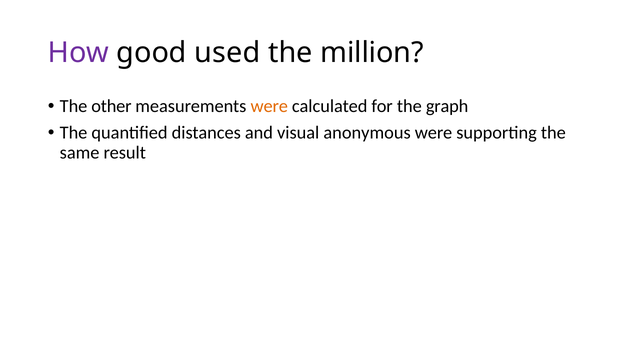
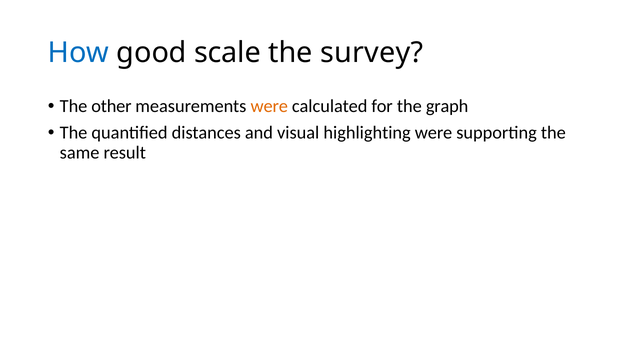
How colour: purple -> blue
used: used -> scale
million: million -> survey
anonymous: anonymous -> highlighting
